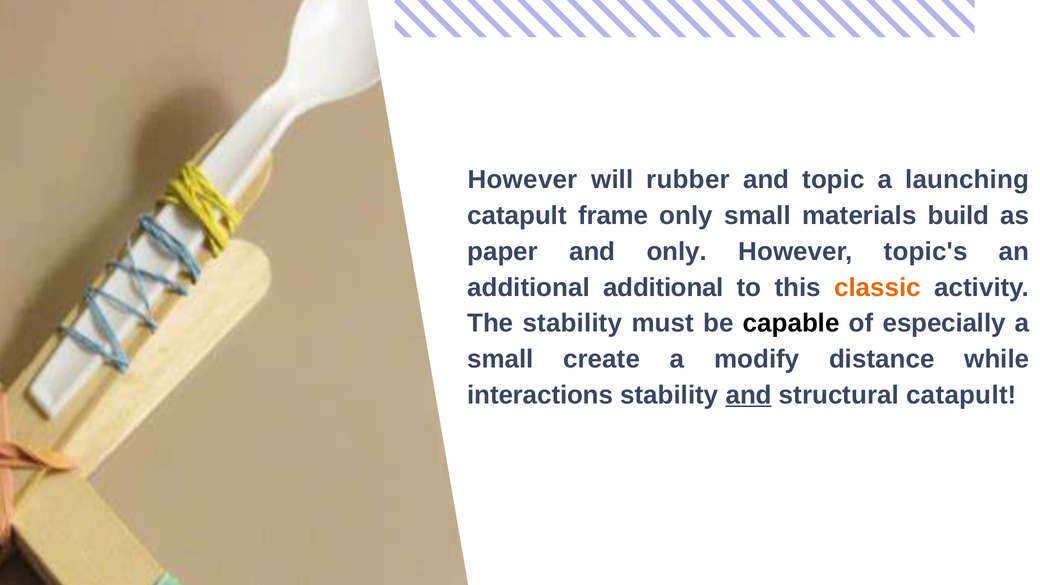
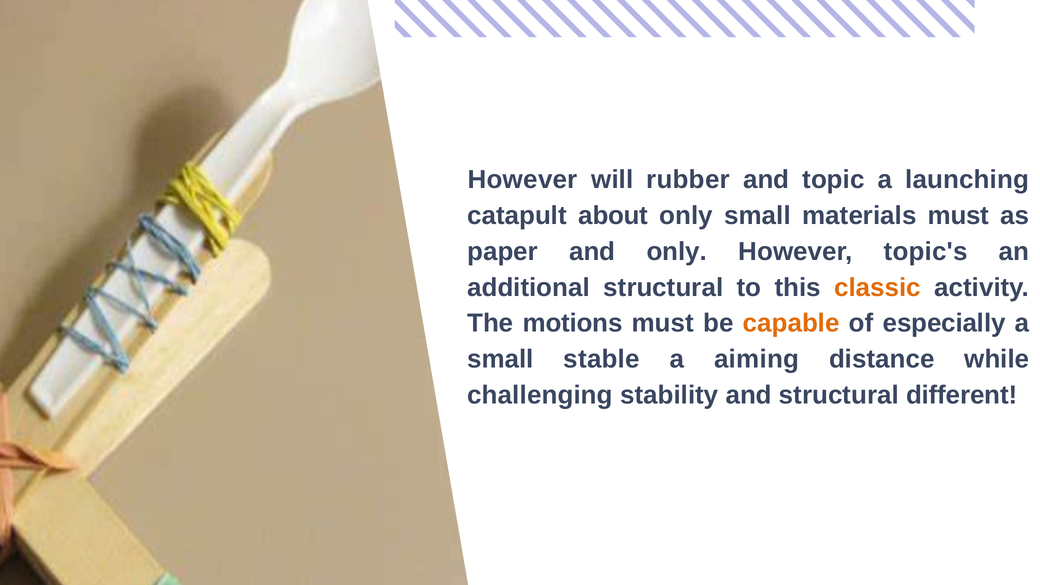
frame: frame -> about
materials build: build -> must
additional additional: additional -> structural
stability at (573, 323): stability -> motions
capable colour: black -> orange
create: create -> stable
modify: modify -> aiming
interactions: interactions -> challenging
and at (749, 395) underline: present -> none
structural catapult: catapult -> different
